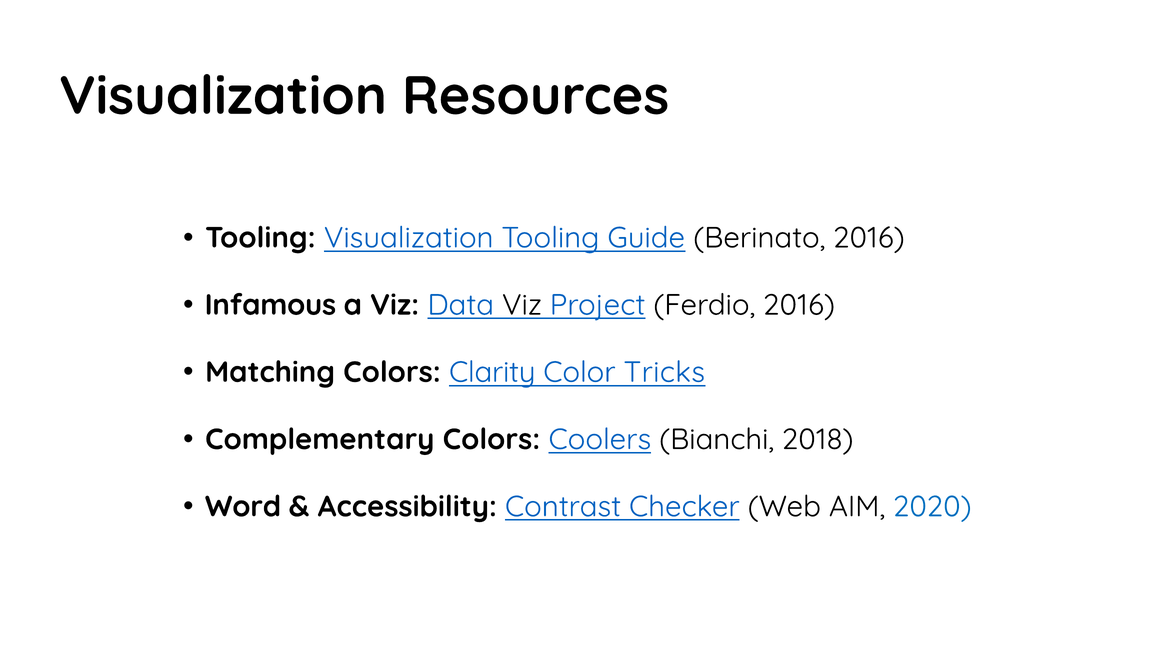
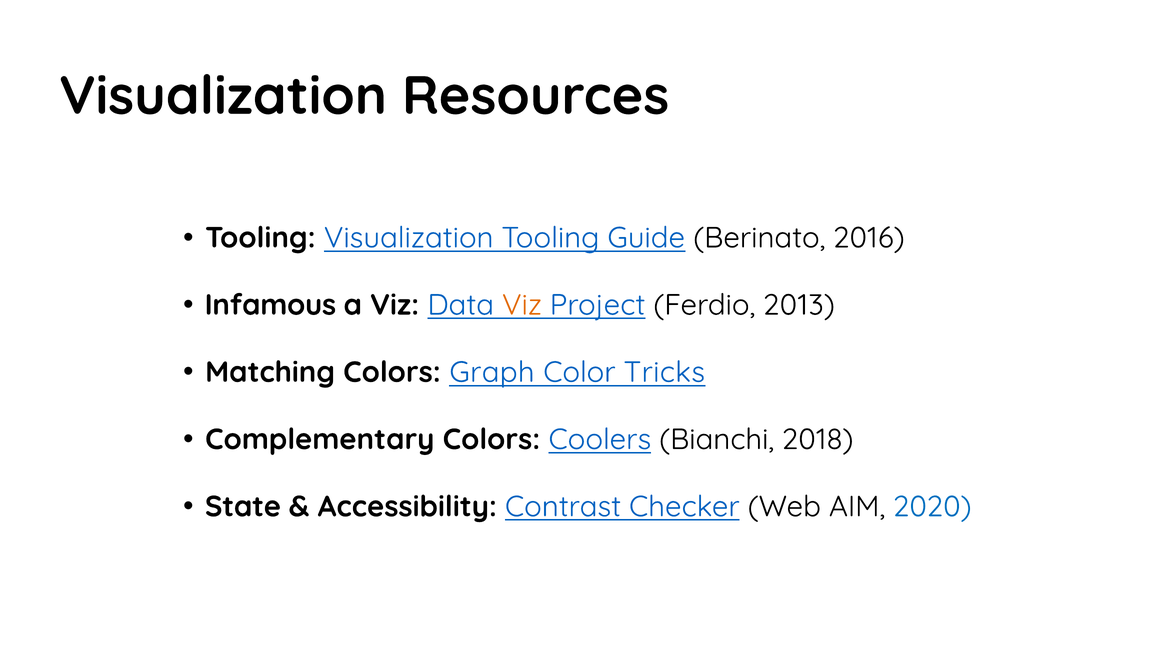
Viz at (522, 305) colour: black -> orange
Ferdio 2016: 2016 -> 2013
Clarity: Clarity -> Graph
Word: Word -> State
